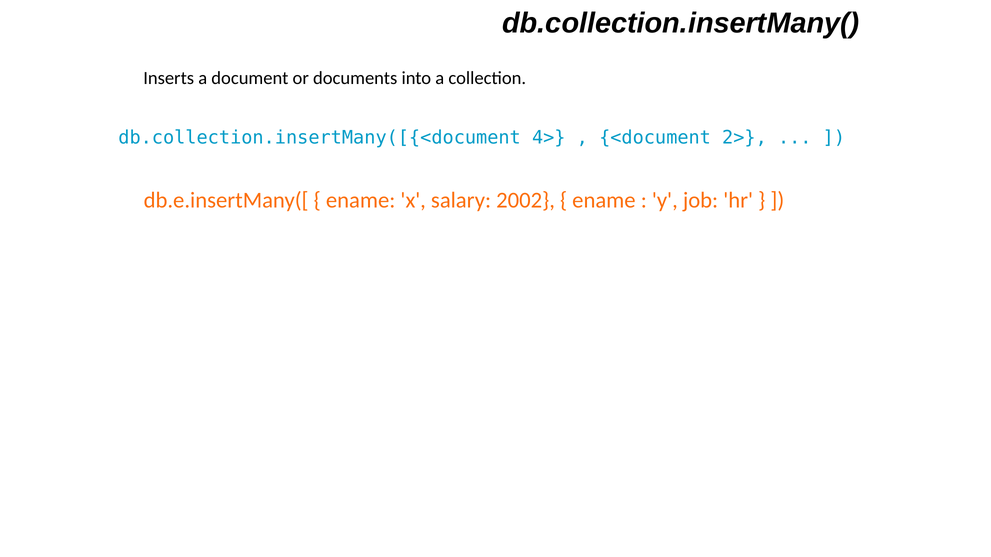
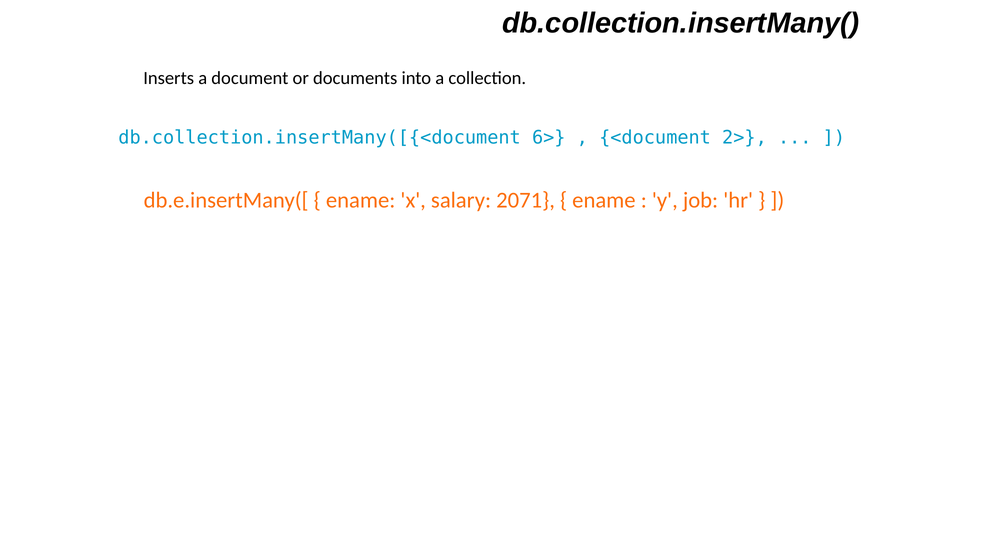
4>: 4> -> 6>
2002: 2002 -> 2071
